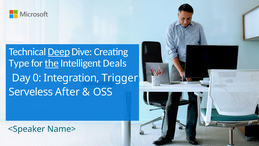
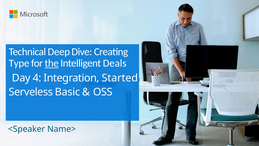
Deep underline: present -> none
0: 0 -> 4
Trigger: Trigger -> Started
After: After -> Basic
